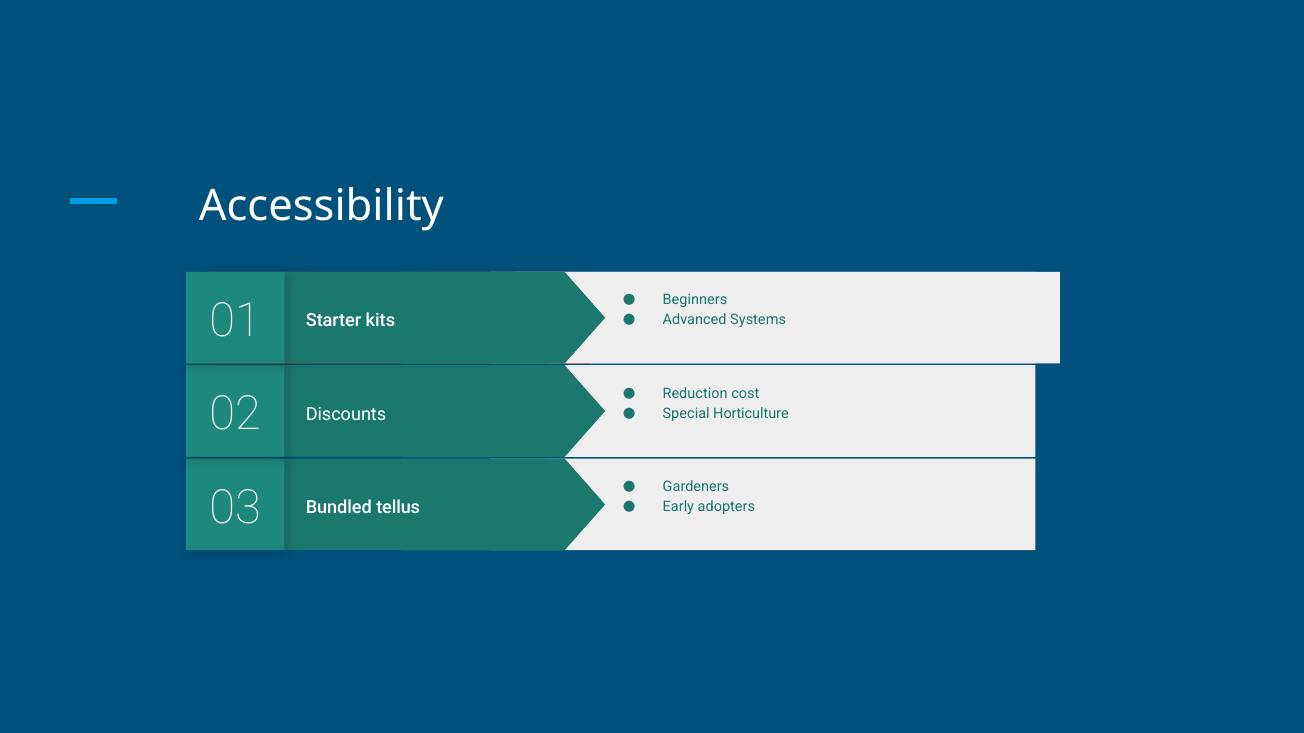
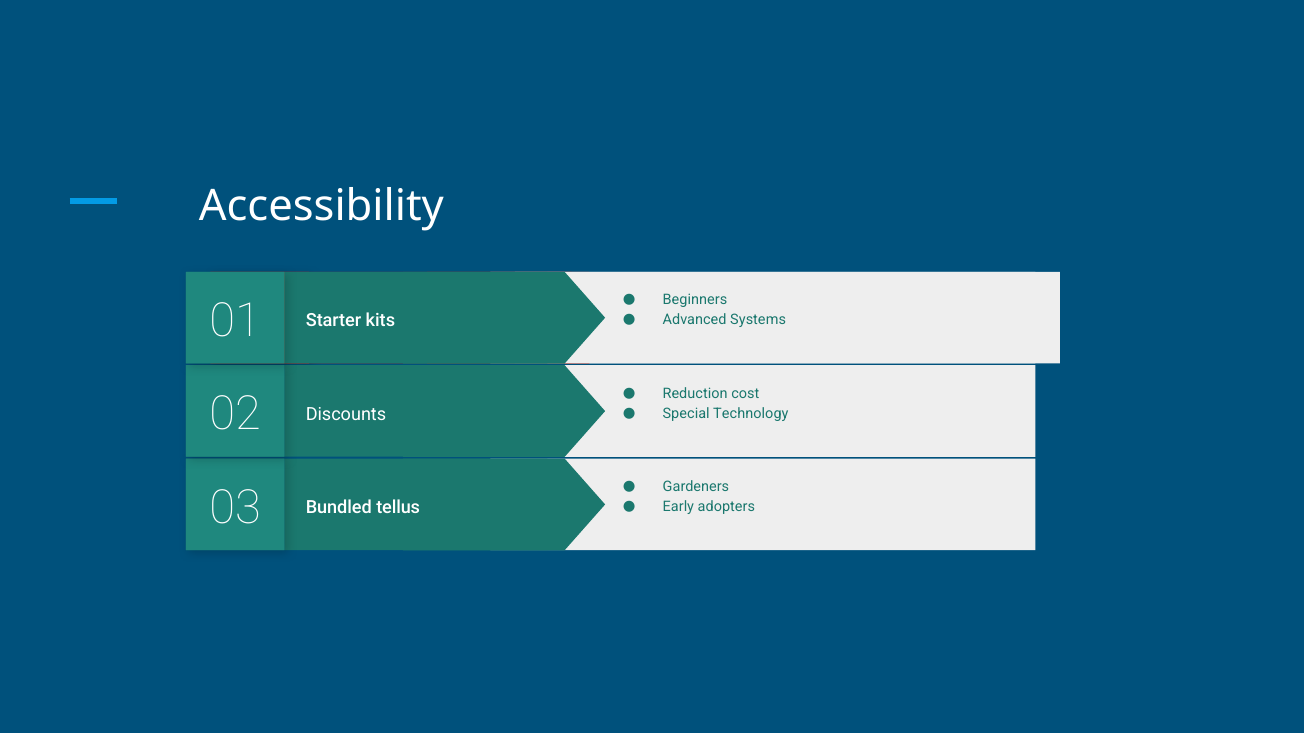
Horticulture: Horticulture -> Technology
